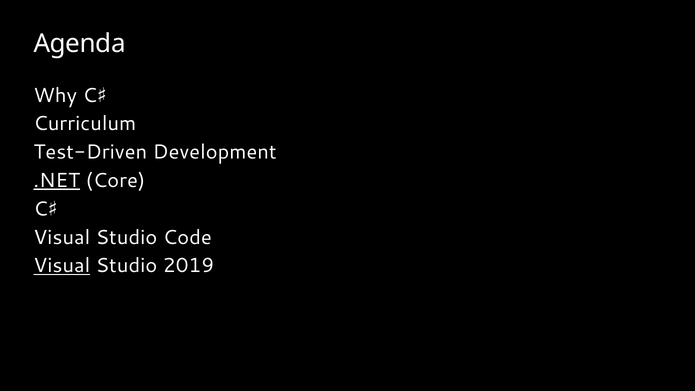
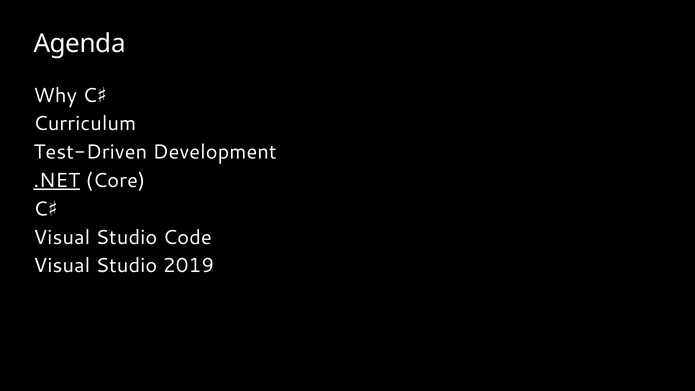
Visual at (62, 266) underline: present -> none
